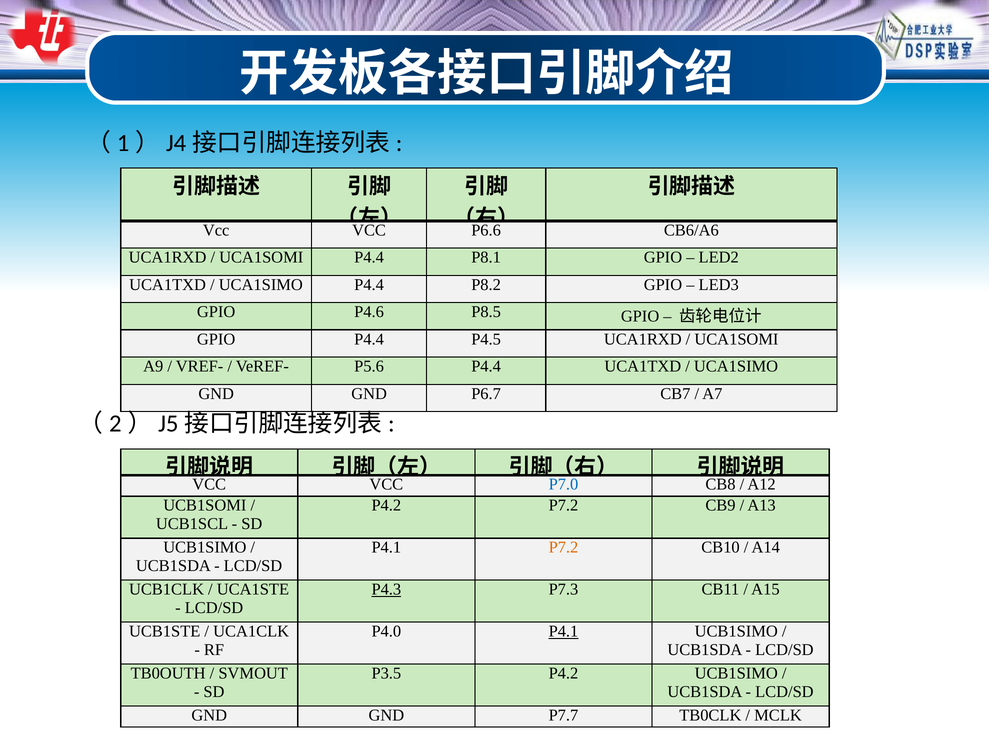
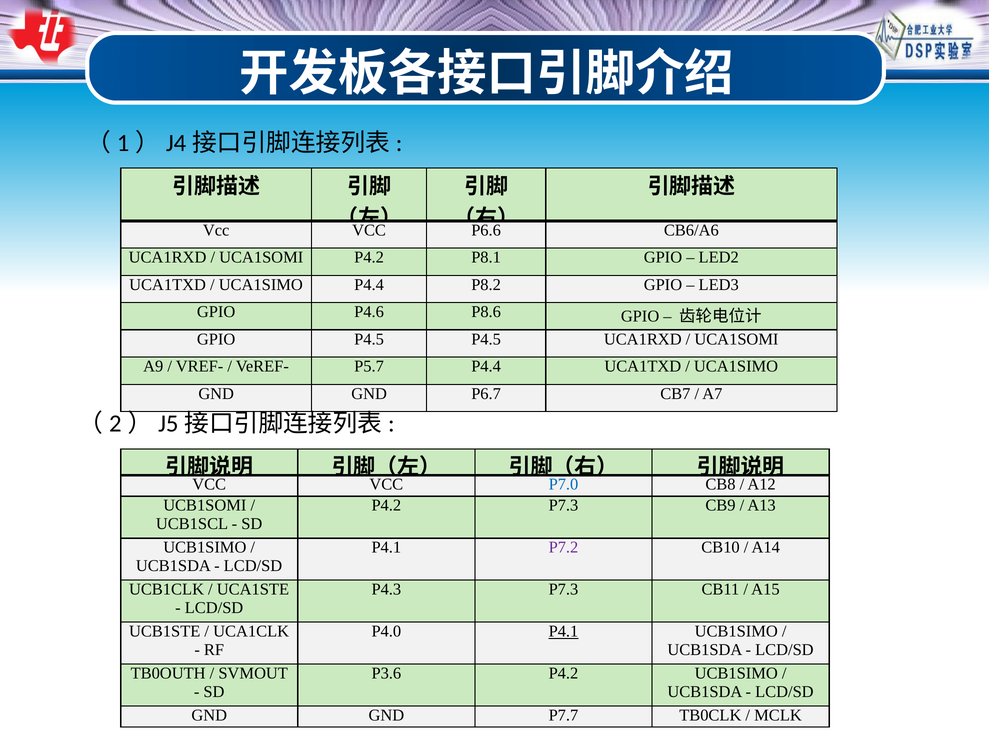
UCA1SOMI P4.4: P4.4 -> P4.2
P8.5: P8.5 -> P8.6
GPIO P4.4: P4.4 -> P4.5
P5.6: P5.6 -> P5.7
P4.2 P7.2: P7.2 -> P7.3
P7.2 at (563, 547) colour: orange -> purple
P4.3 underline: present -> none
P3.5: P3.5 -> P3.6
